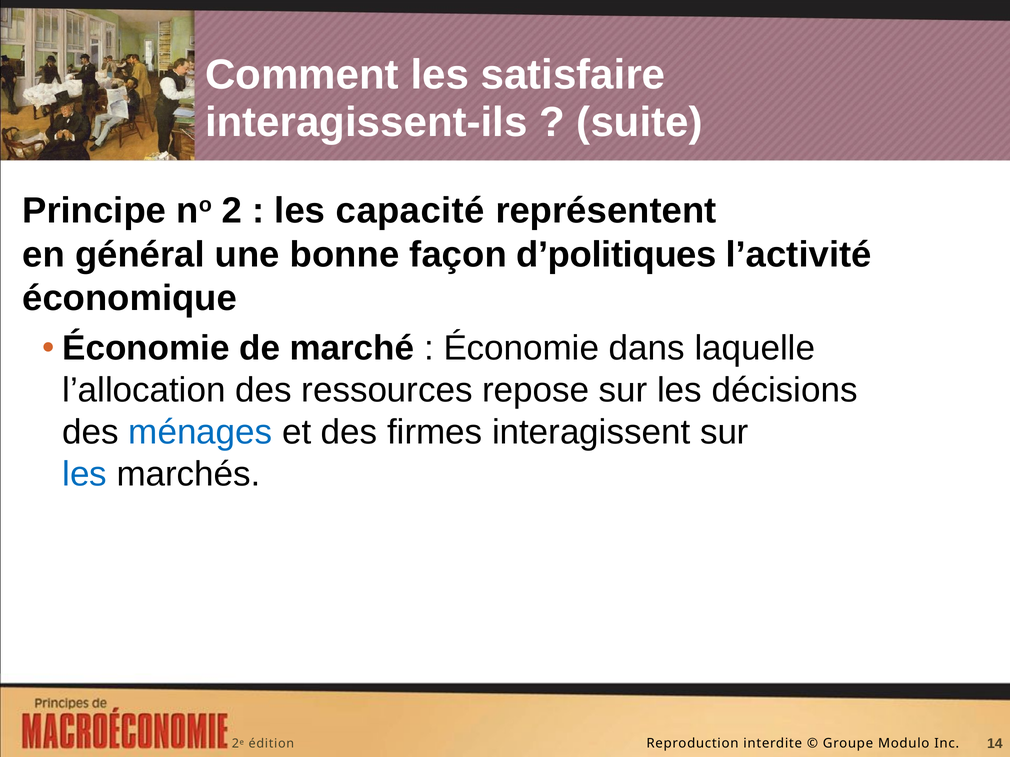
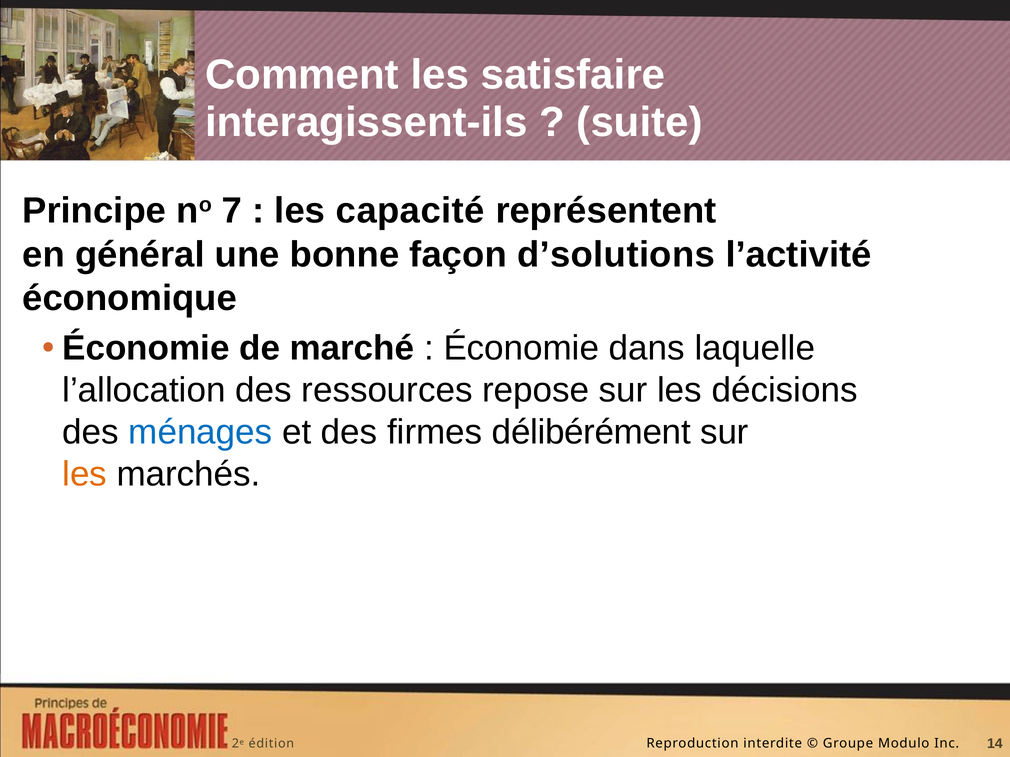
2: 2 -> 7
d’politiques: d’politiques -> d’solutions
interagissent: interagissent -> délibérément
les at (85, 474) colour: blue -> orange
